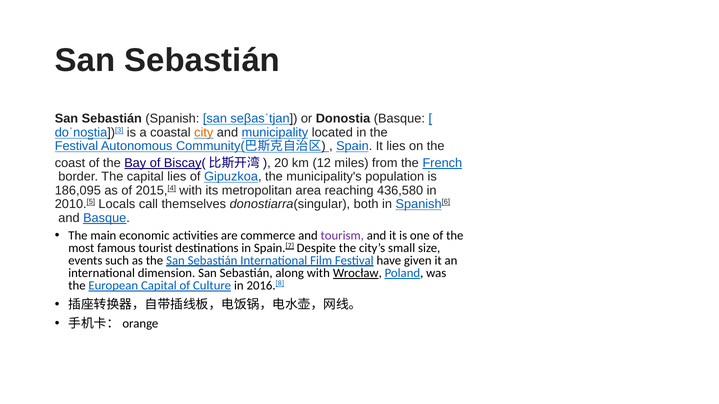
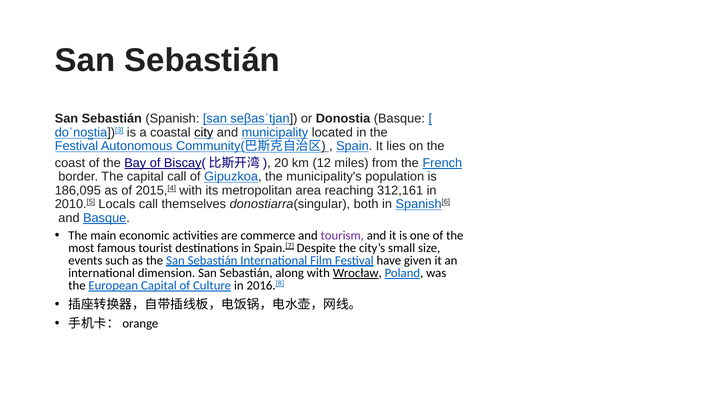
city colour: orange -> black
capital lies: lies -> call
436,580: 436,580 -> 312,161
